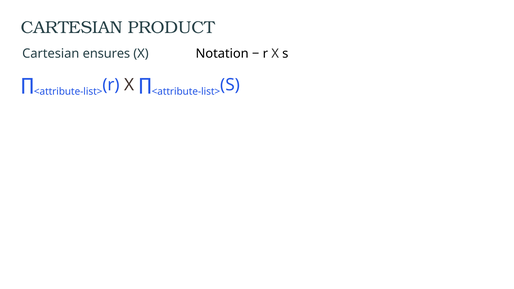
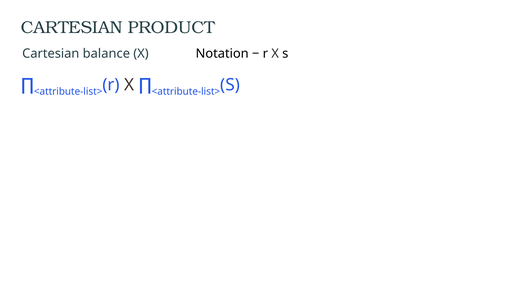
ensures: ensures -> balance
